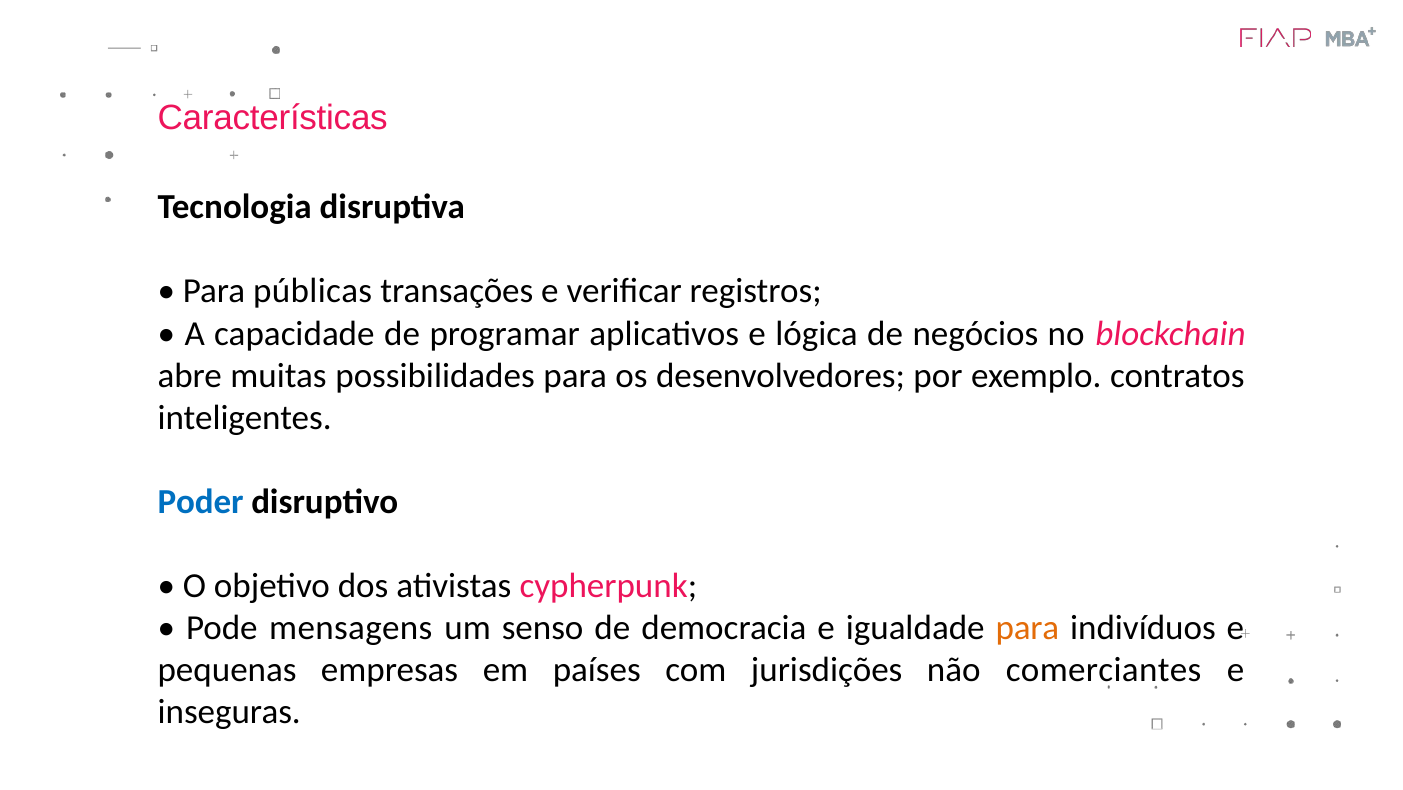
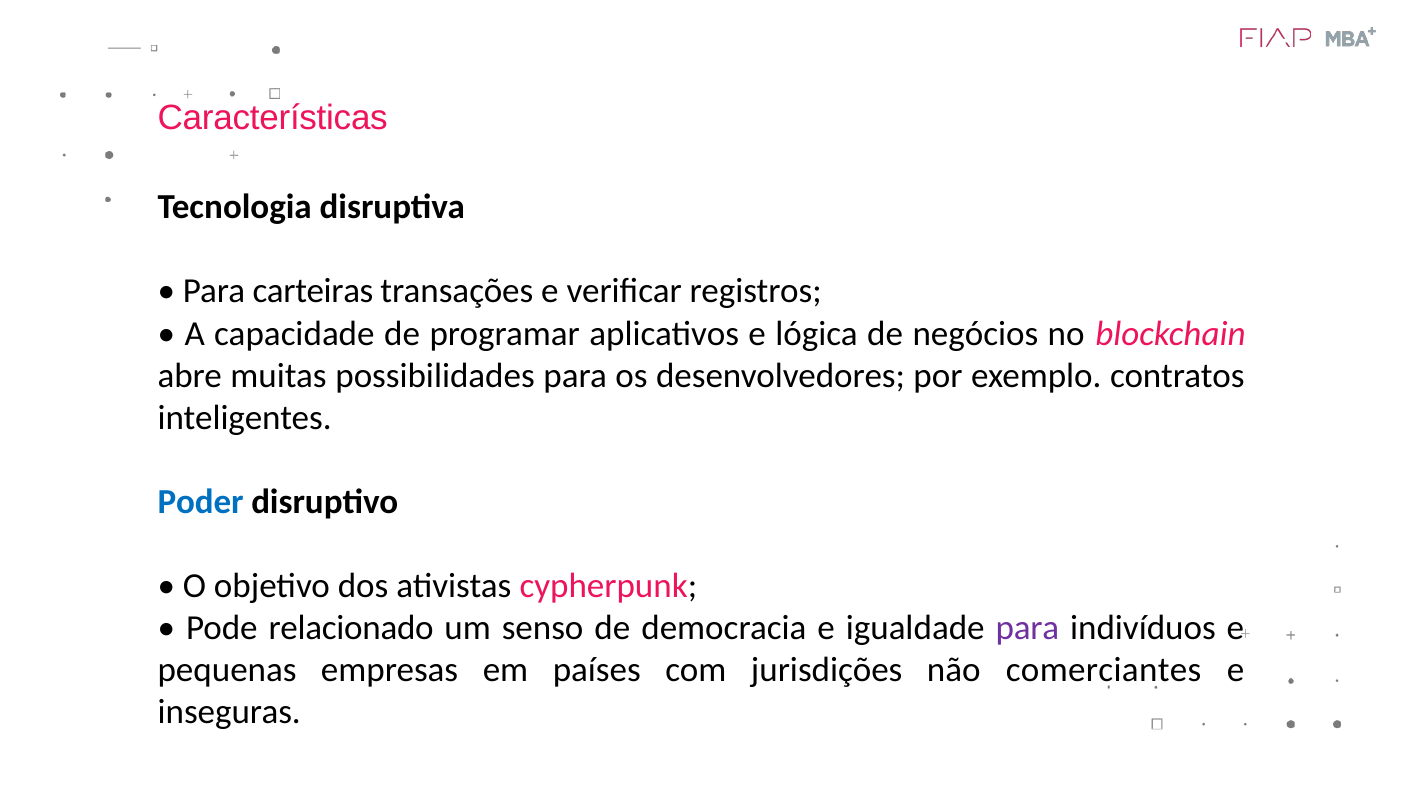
públicas: públicas -> carteiras
mensagens: mensagens -> relacionado
para at (1027, 628) colour: orange -> purple
